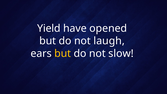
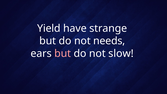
opened: opened -> strange
laugh: laugh -> needs
but at (63, 53) colour: yellow -> pink
